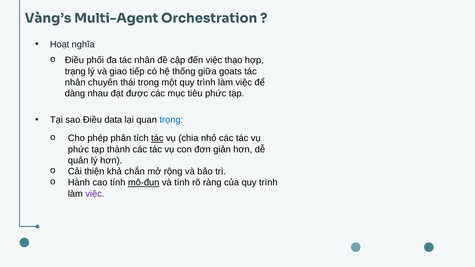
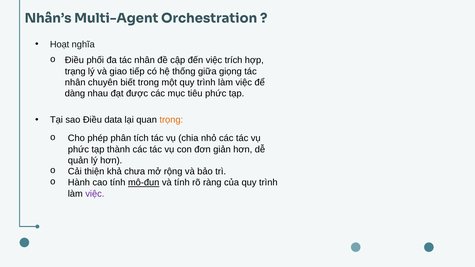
Vàng’s: Vàng’s -> Nhân’s
thạo: thạo -> trích
goats: goats -> giọng
thái: thái -> biết
trọng colour: blue -> orange
tác at (157, 138) underline: present -> none
chắn: chắn -> chưa
